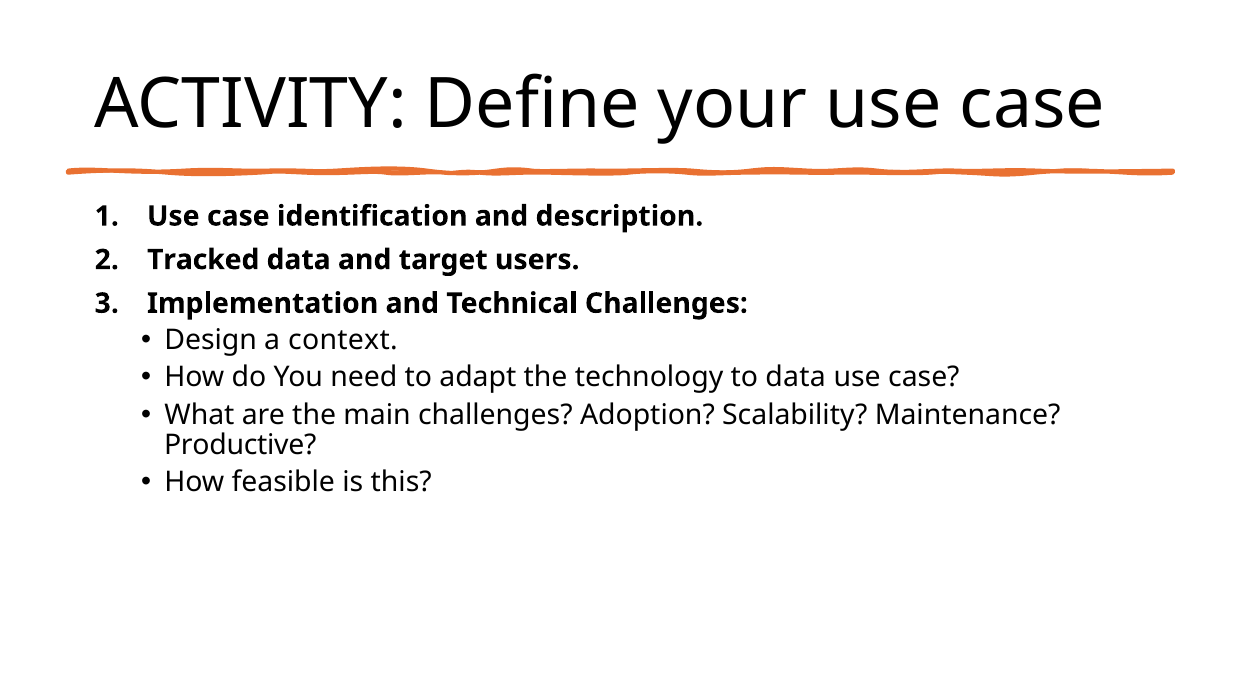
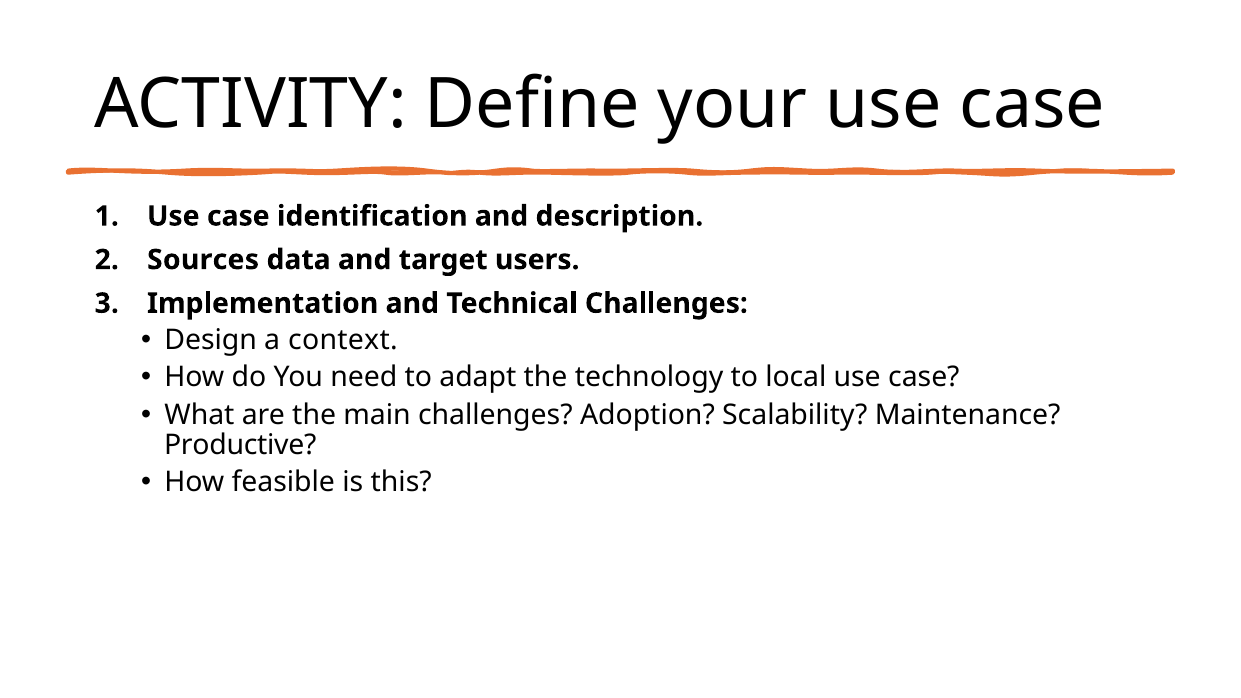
Tracked: Tracked -> Sources
to data: data -> local
